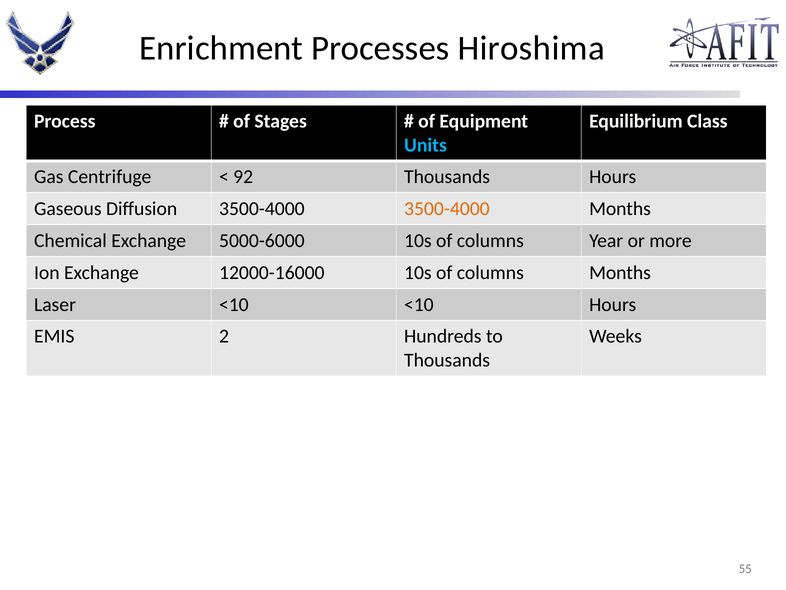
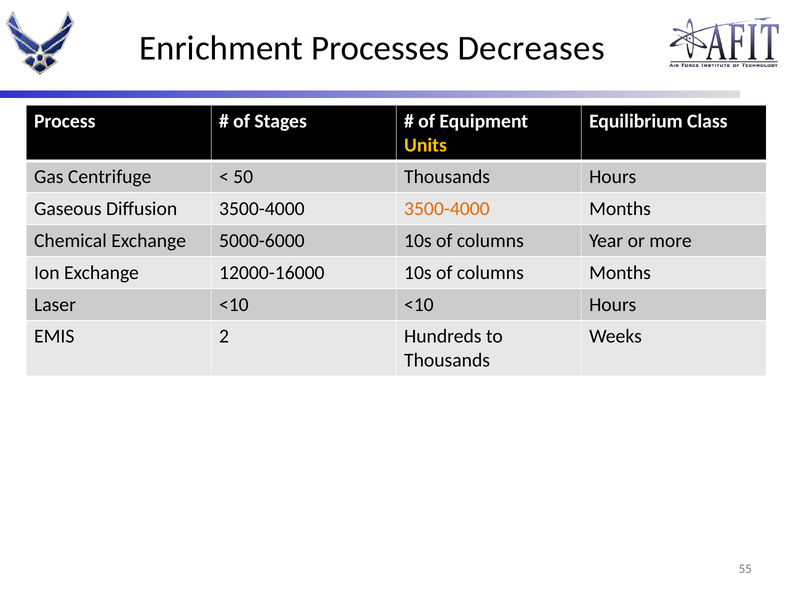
Hiroshima: Hiroshima -> Decreases
Units colour: light blue -> yellow
92: 92 -> 50
